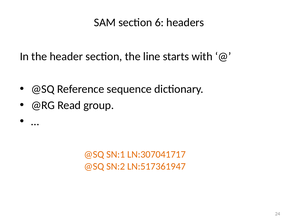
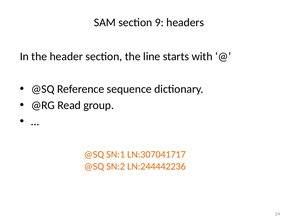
6: 6 -> 9
LN:517361947: LN:517361947 -> LN:244442236
